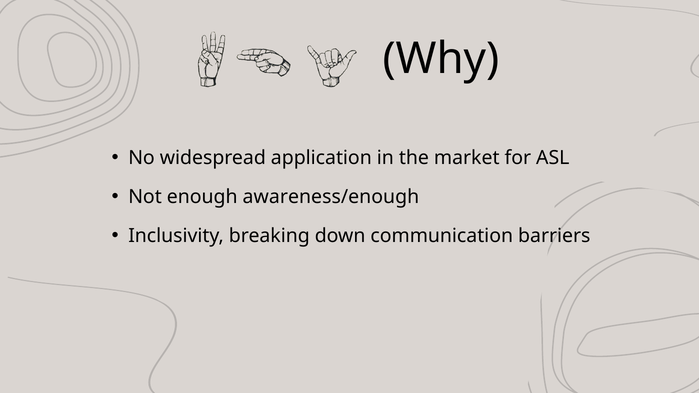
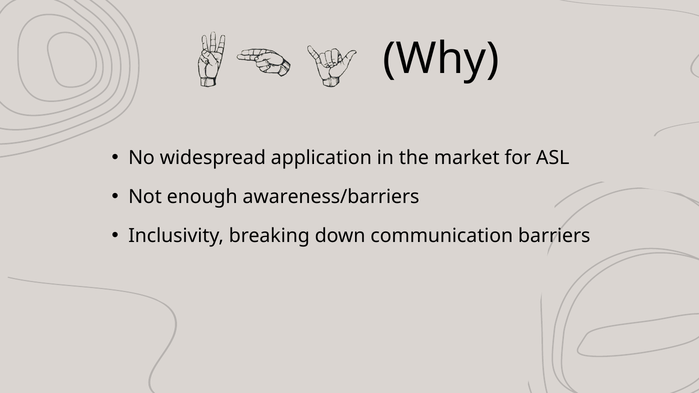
awareness/enough: awareness/enough -> awareness/barriers
